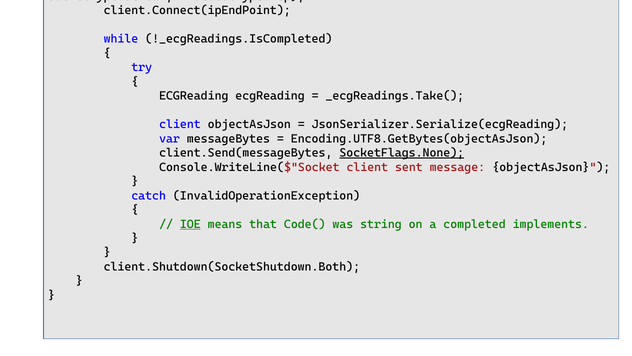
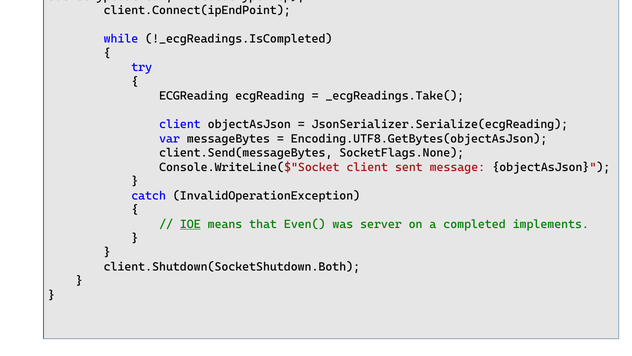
SocketFlags.None underline: present -> none
Code(: Code( -> Even(
string: string -> server
